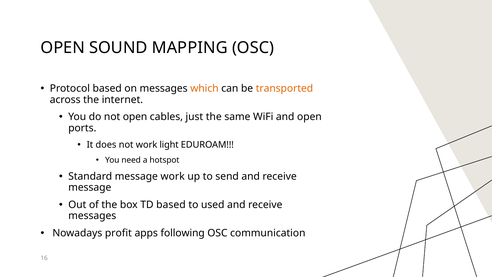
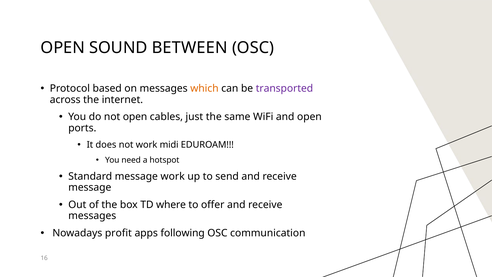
MAPPING: MAPPING -> BETWEEN
transported colour: orange -> purple
light: light -> midi
TD based: based -> where
used: used -> offer
